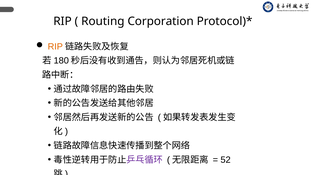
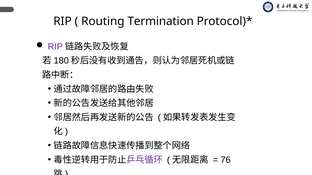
Corporation: Corporation -> Termination
RIP at (55, 47) colour: orange -> purple
52: 52 -> 76
